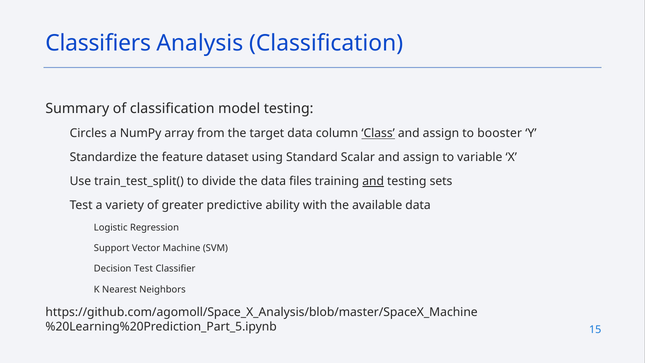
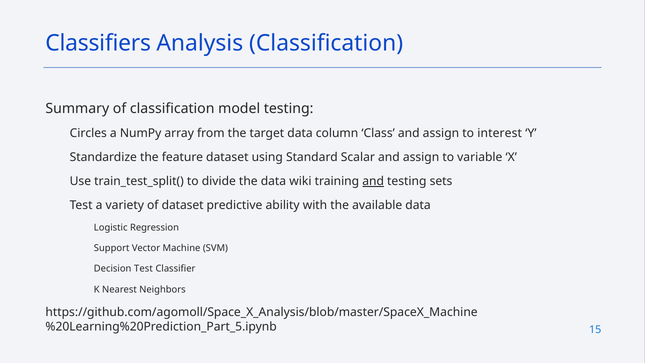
Class underline: present -> none
booster: booster -> interest
files: files -> wiki
of greater: greater -> dataset
